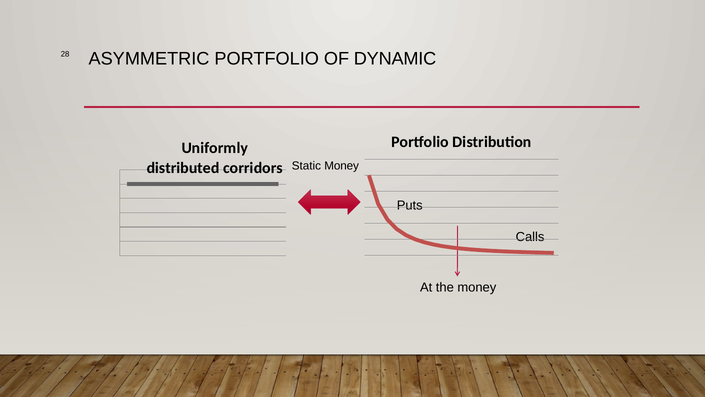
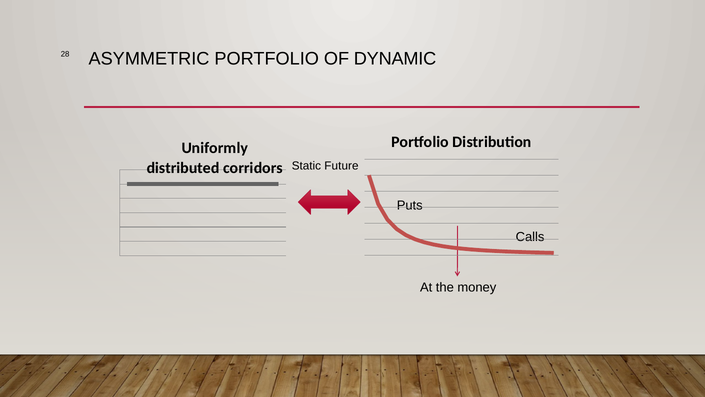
Static Money: Money -> Future
